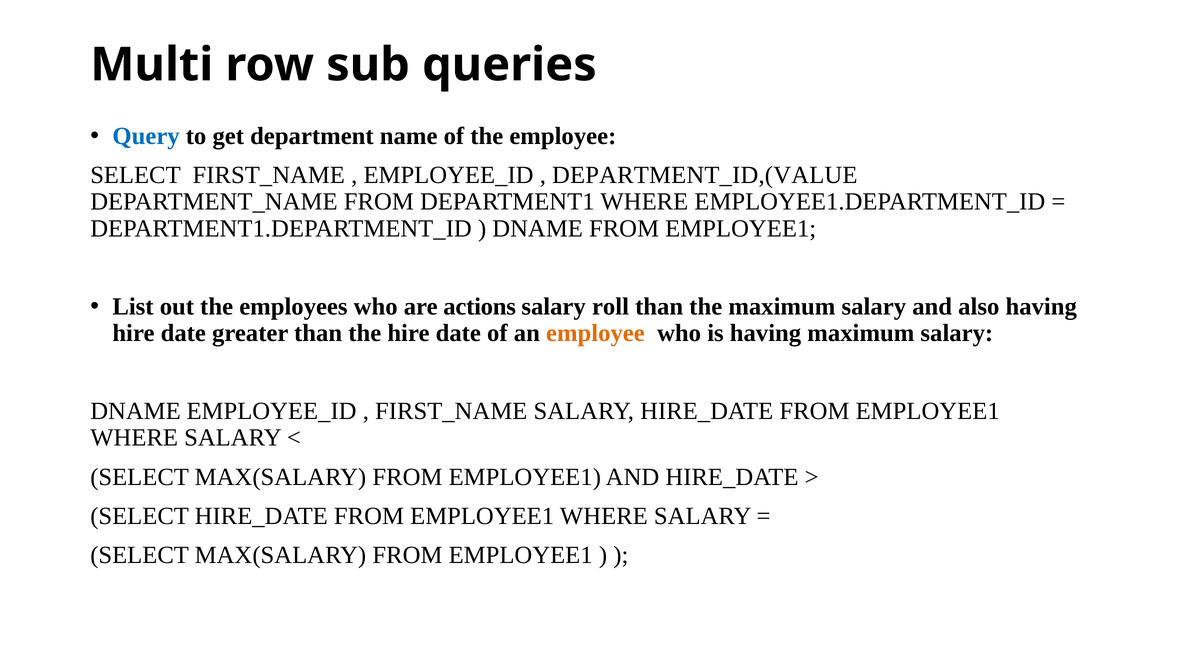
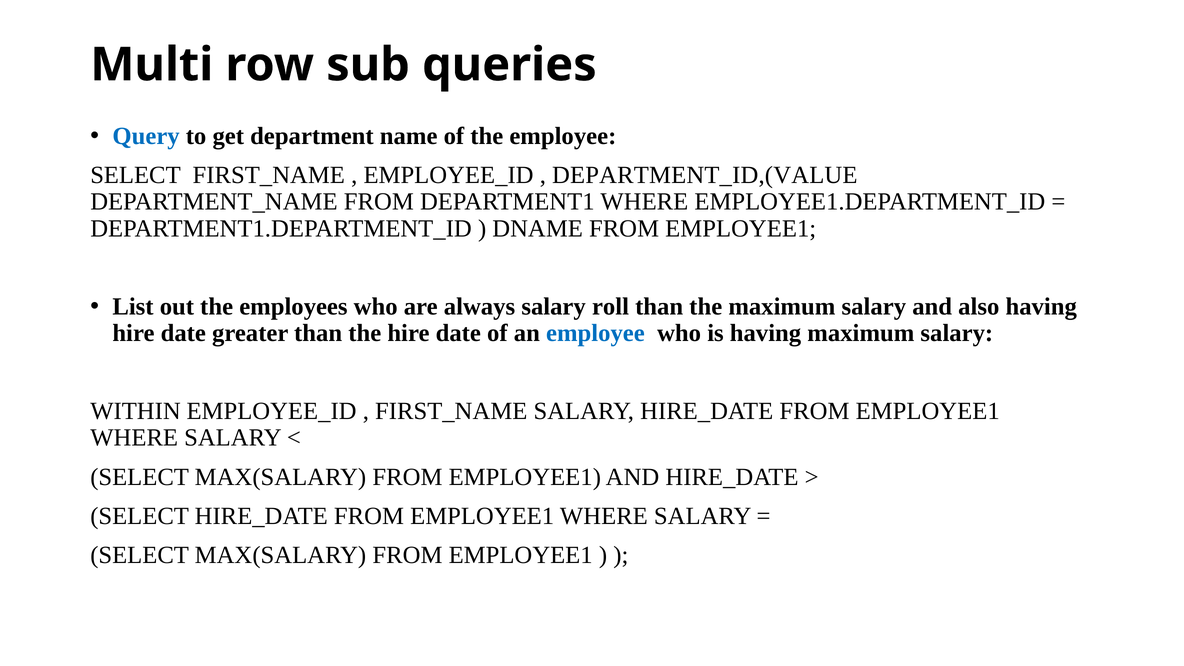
actions: actions -> always
employee at (595, 333) colour: orange -> blue
DNAME at (135, 411): DNAME -> WITHIN
